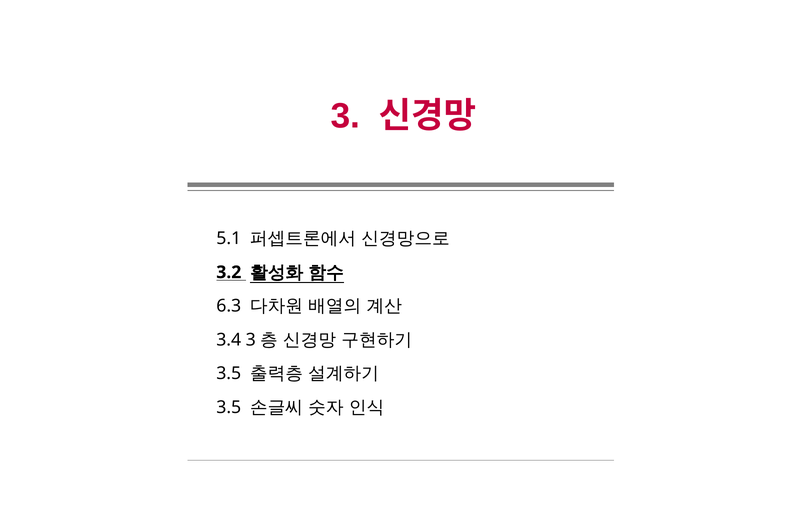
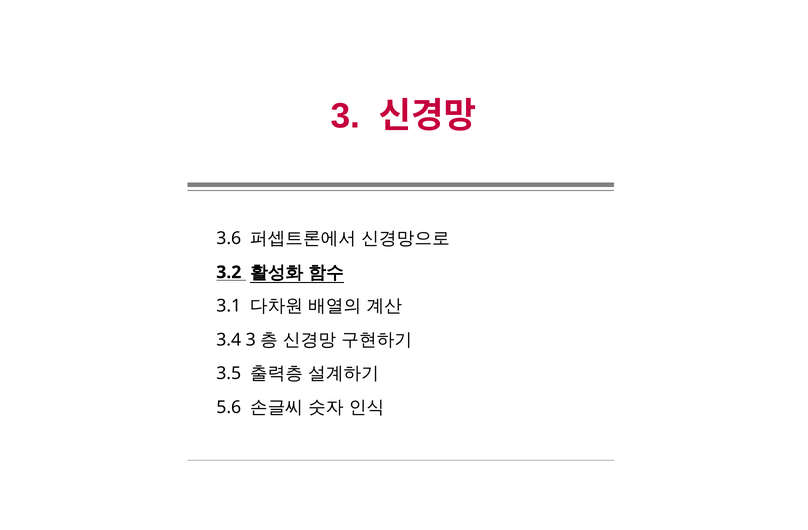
5.1: 5.1 -> 3.6
6.3: 6.3 -> 3.1
3.5 at (229, 408): 3.5 -> 5.6
